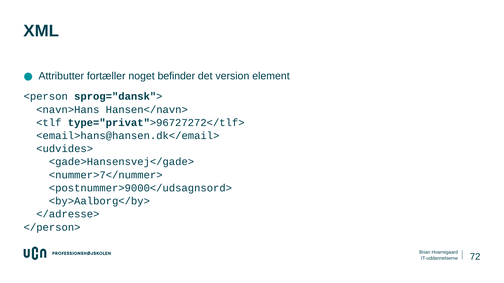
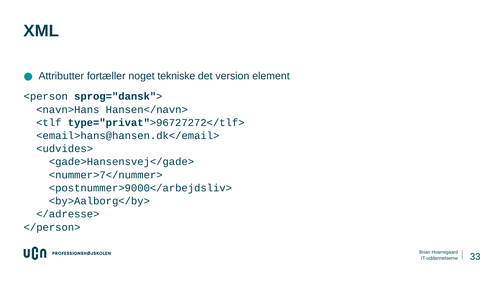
befinder: befinder -> tekniske
<postnummer>9000</udsagnsord>: <postnummer>9000</udsagnsord> -> <postnummer>9000</arbejdsliv>
72: 72 -> 33
